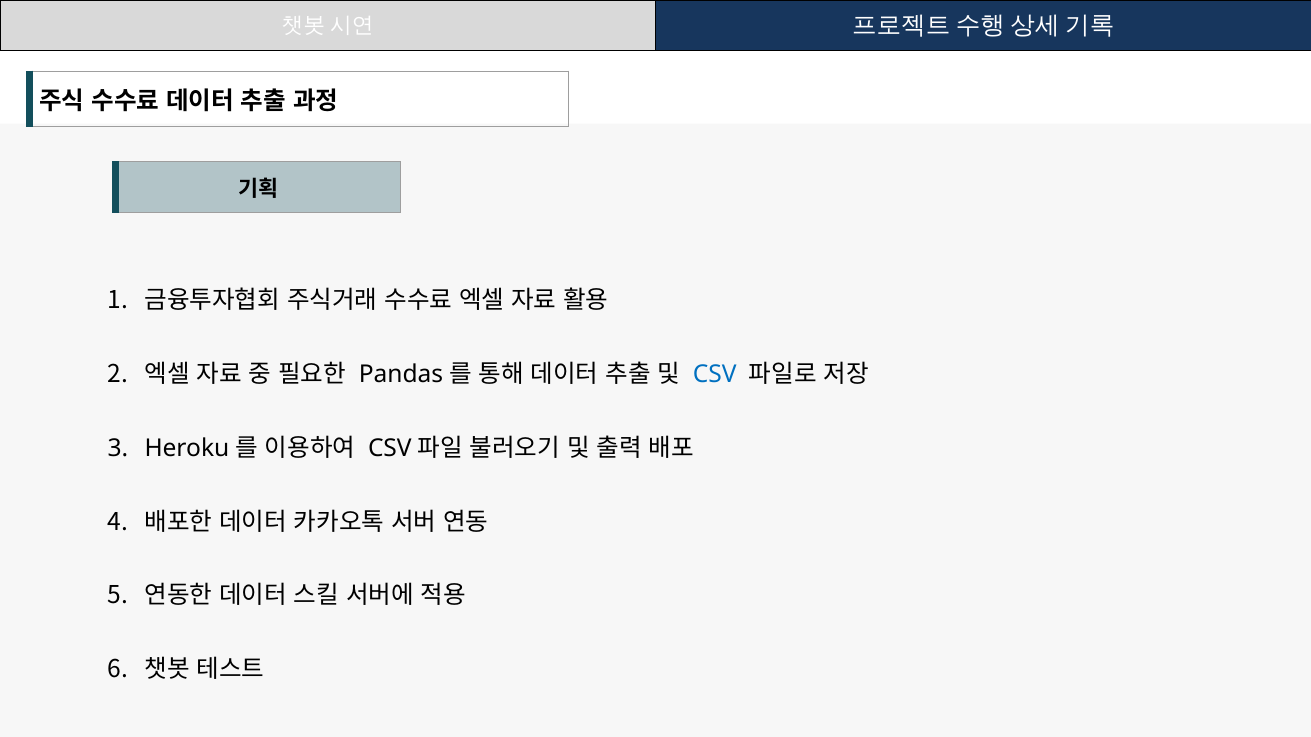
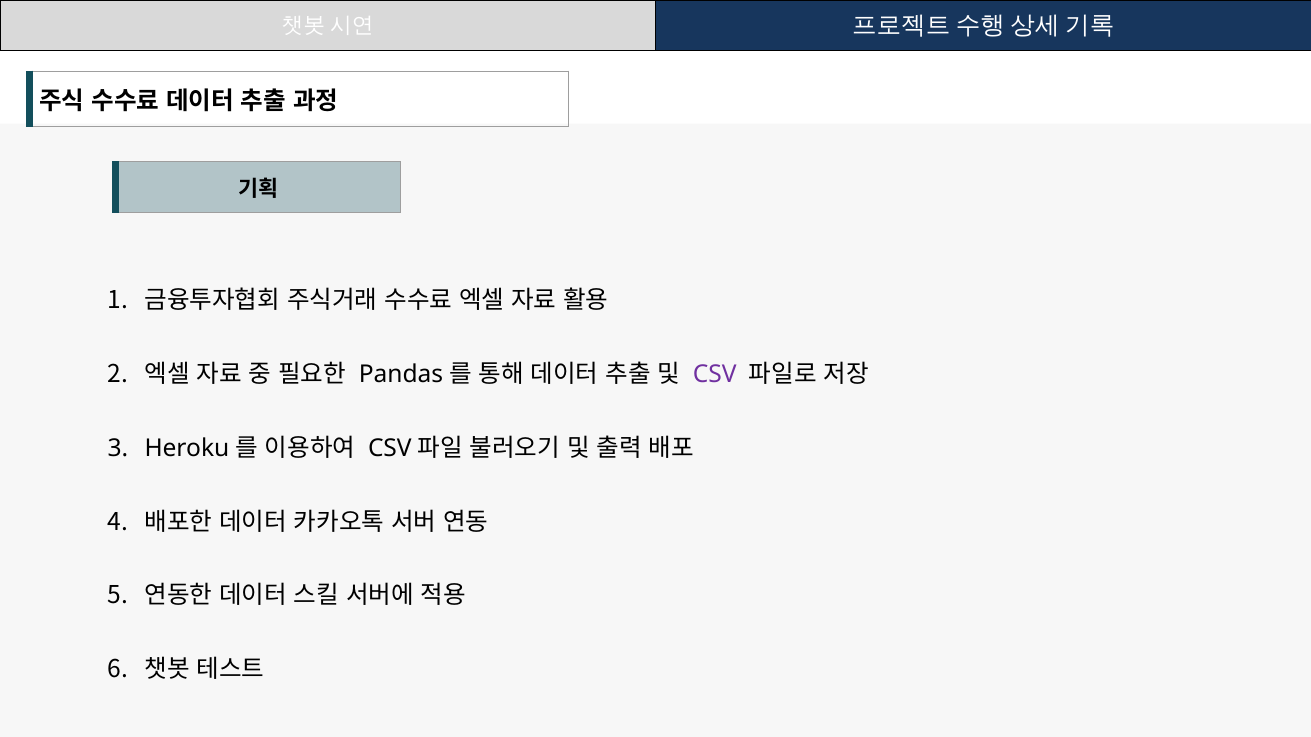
CSV colour: blue -> purple
